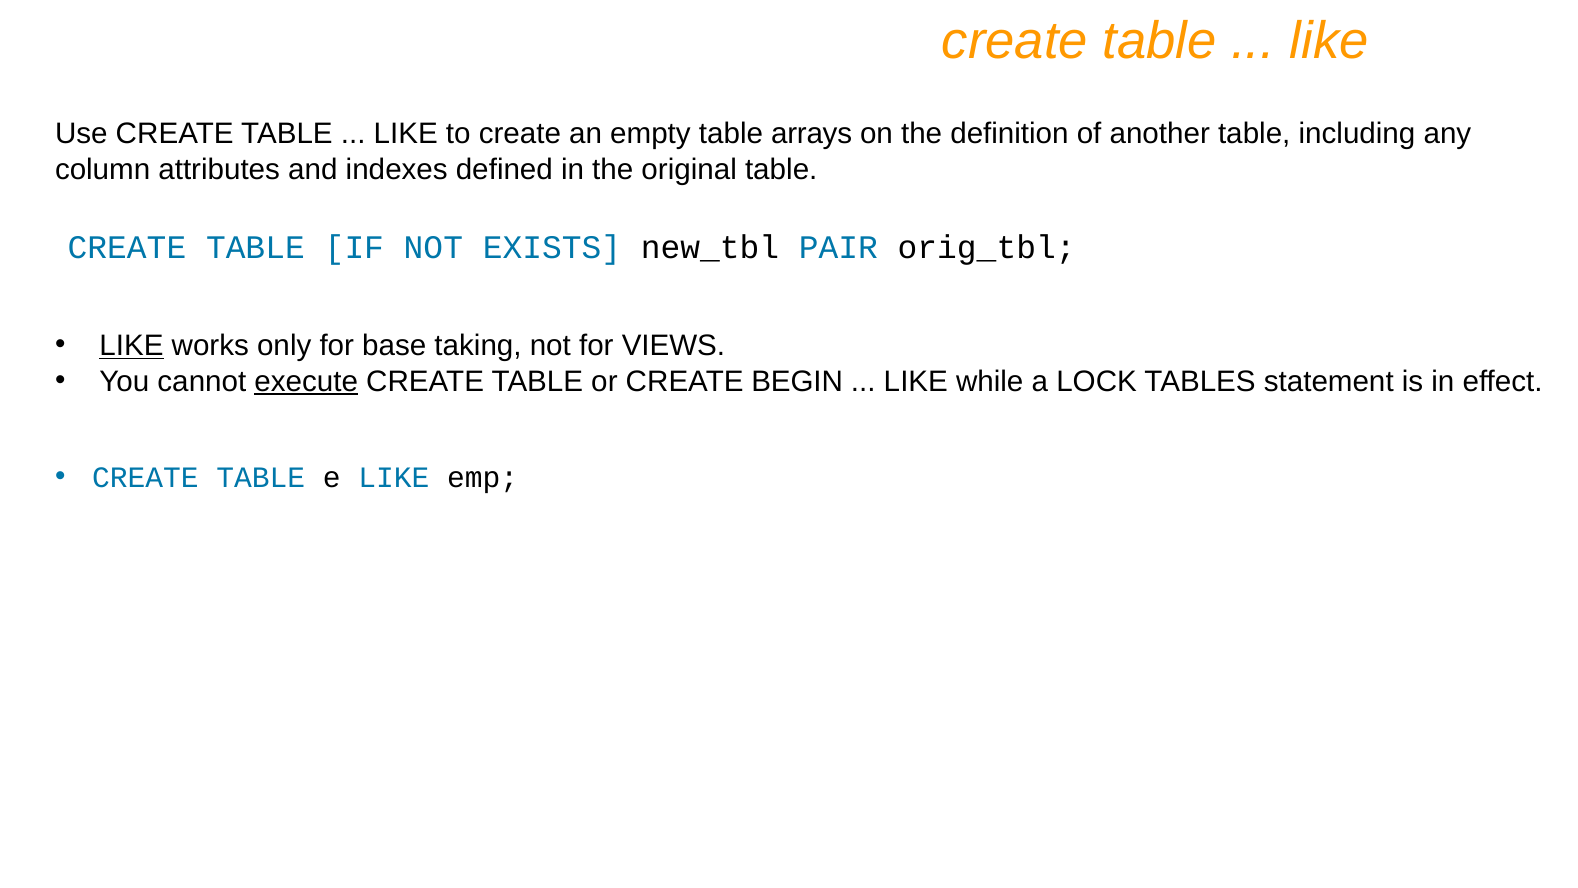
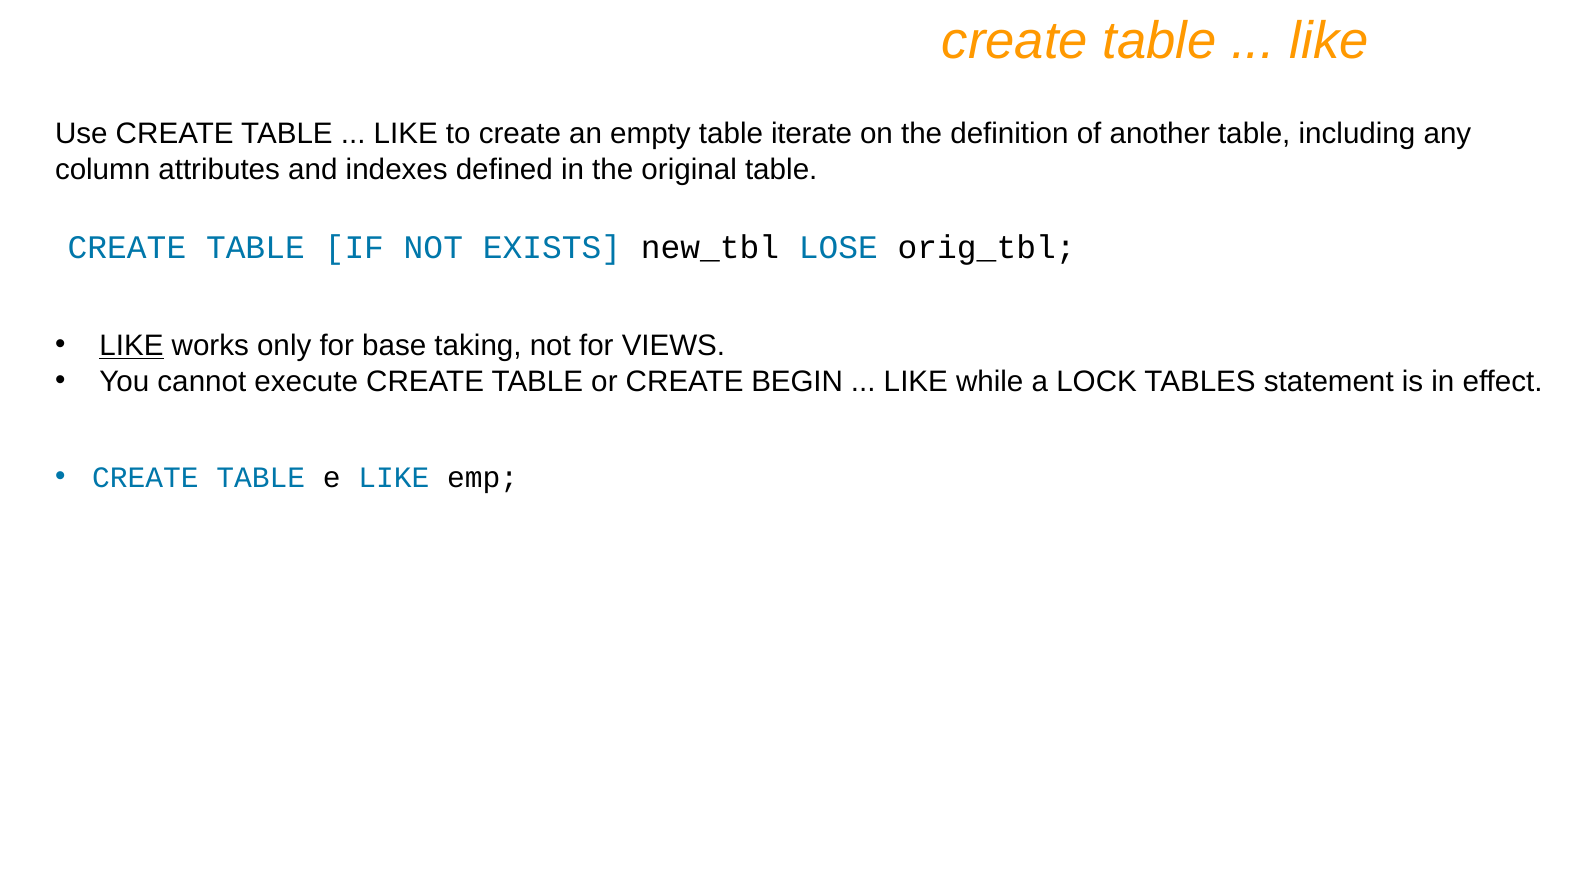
arrays: arrays -> iterate
PAIR: PAIR -> LOSE
execute underline: present -> none
